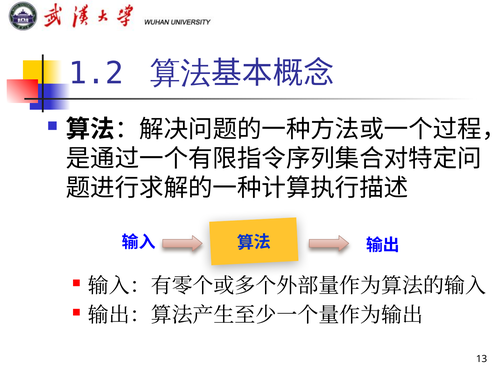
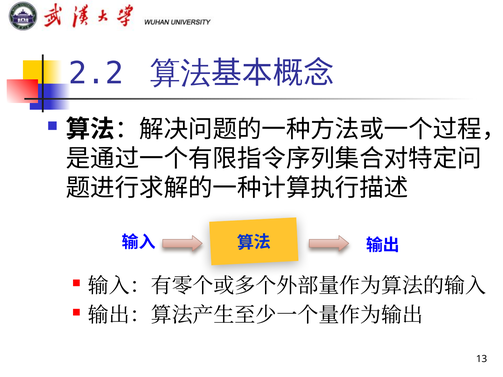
1.2: 1.2 -> 2.2
